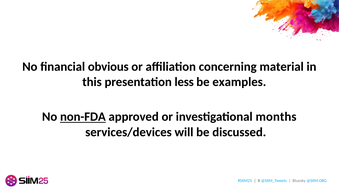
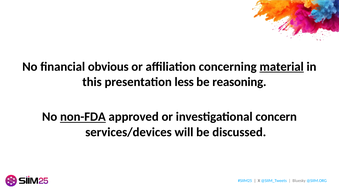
material underline: none -> present
examples: examples -> reasoning
months: months -> concern
